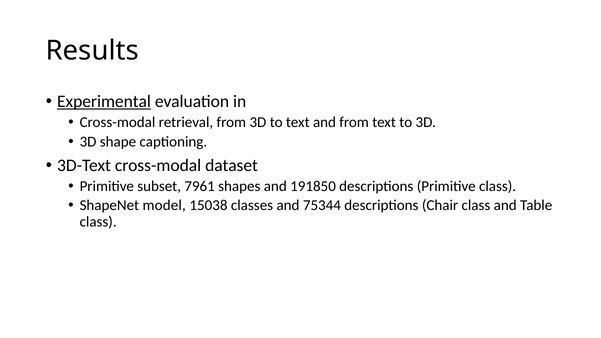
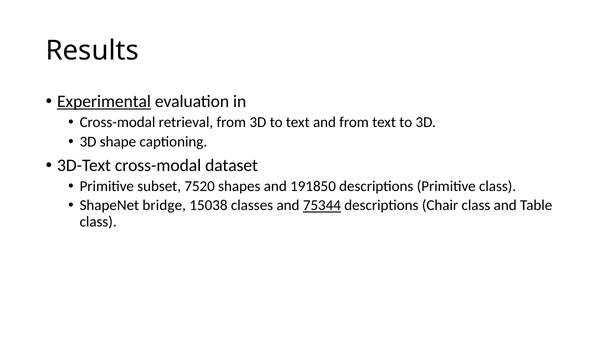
7961: 7961 -> 7520
model: model -> bridge
75344 underline: none -> present
